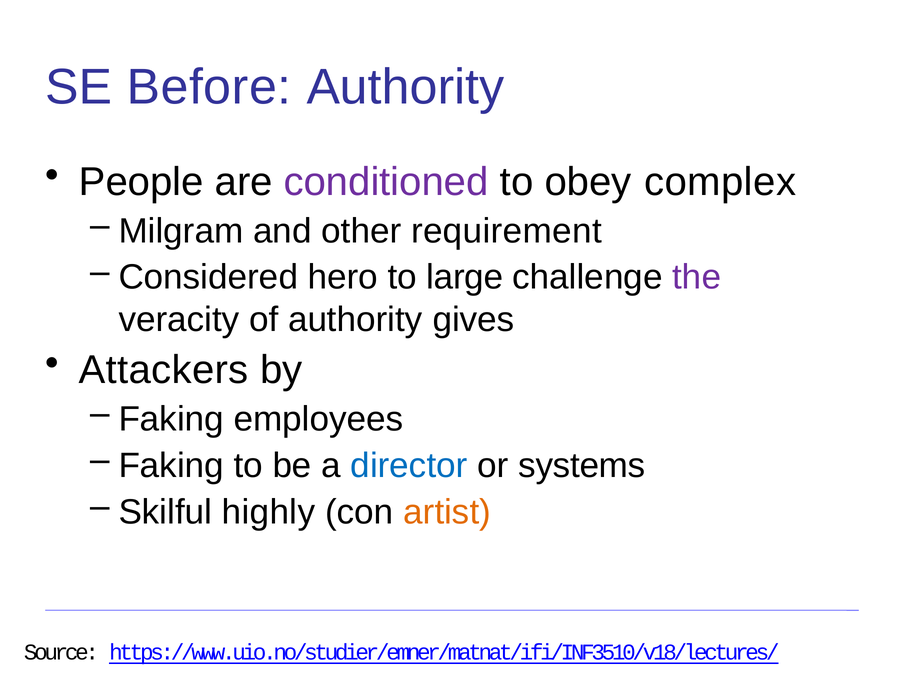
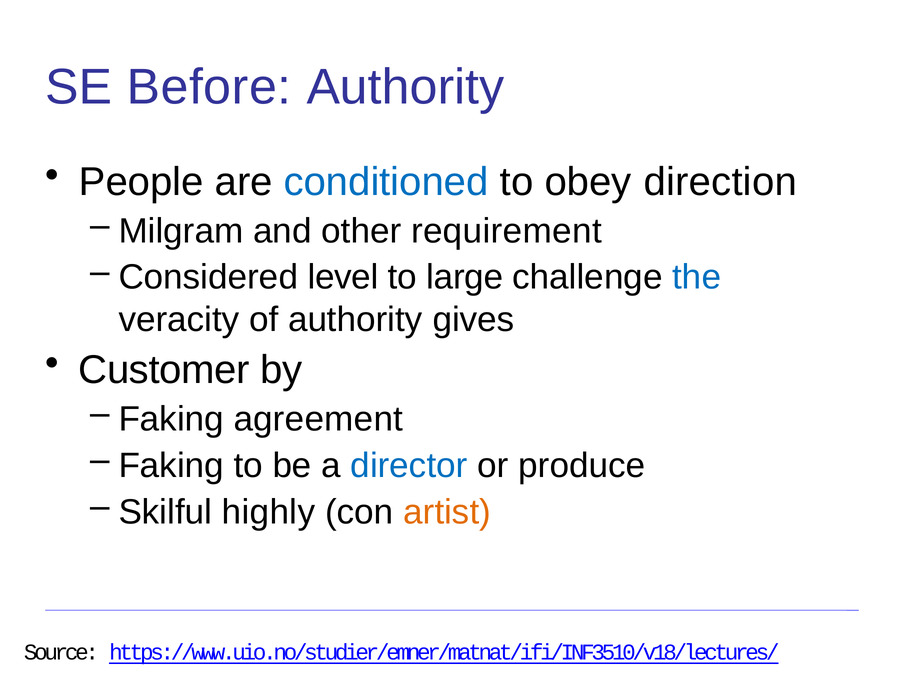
conditioned colour: purple -> blue
complex: complex -> direction
hero: hero -> level
the colour: purple -> blue
Attackers: Attackers -> Customer
employees: employees -> agreement
systems: systems -> produce
